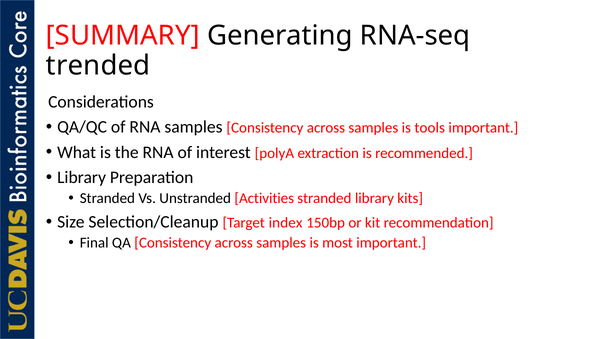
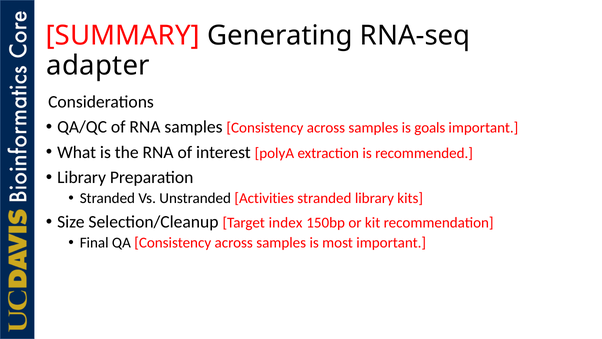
trended: trended -> adapter
tools: tools -> goals
